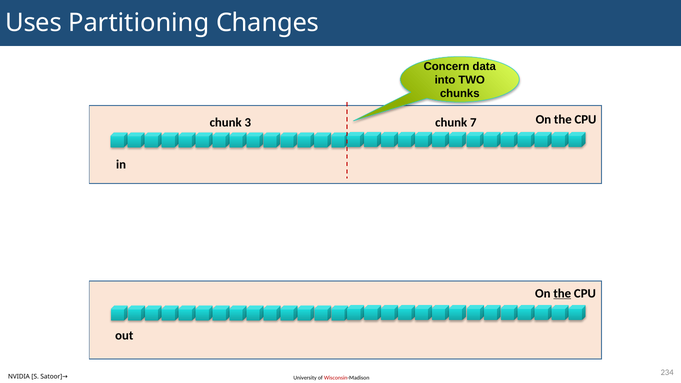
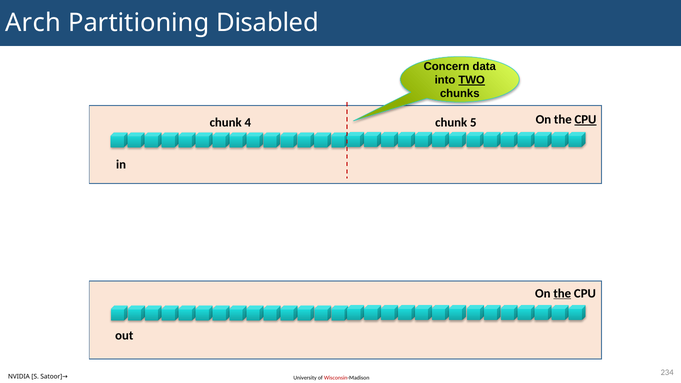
Uses: Uses -> Arch
Changes: Changes -> Disabled
TWO underline: none -> present
CPU at (585, 119) underline: none -> present
3: 3 -> 4
7: 7 -> 5
